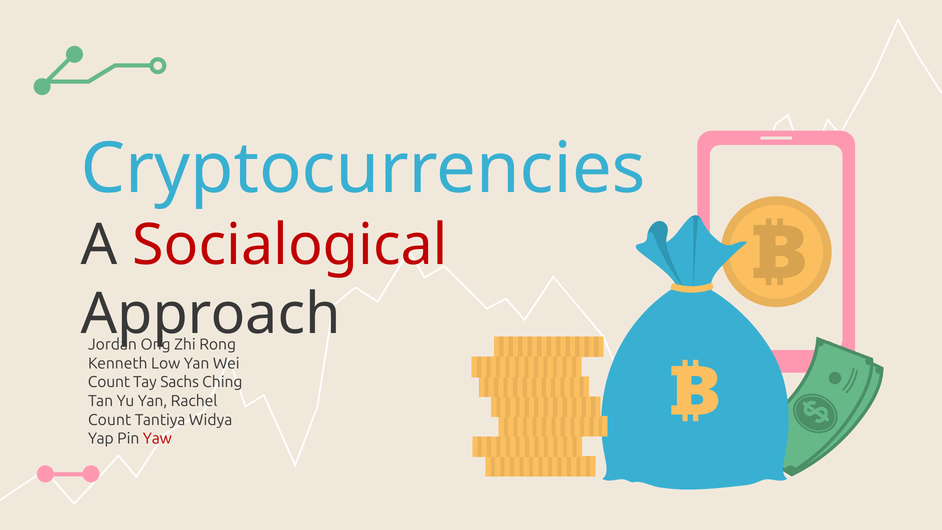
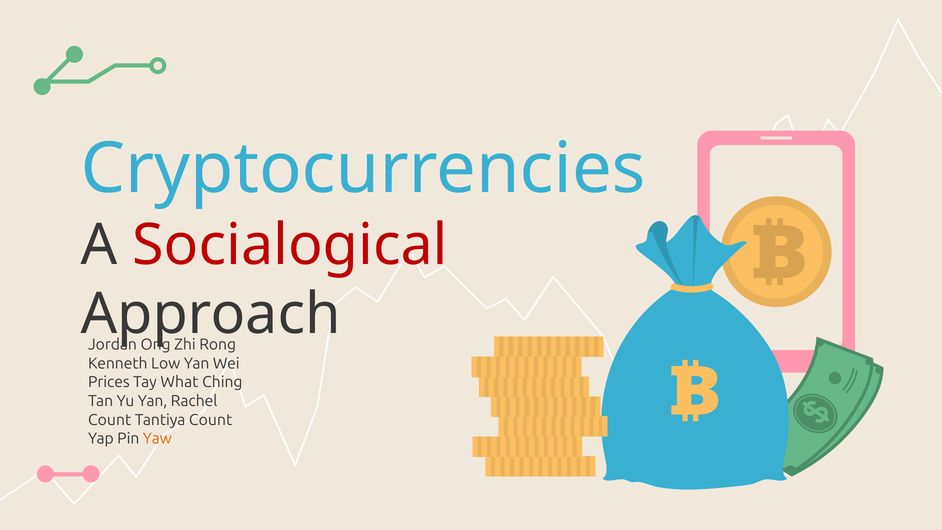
Count at (109, 382): Count -> Prices
Sachs: Sachs -> What
Tantiya Widya: Widya -> Count
Yaw colour: red -> orange
